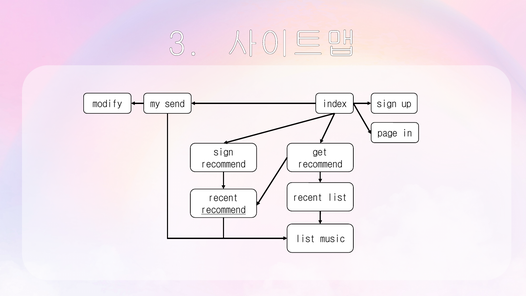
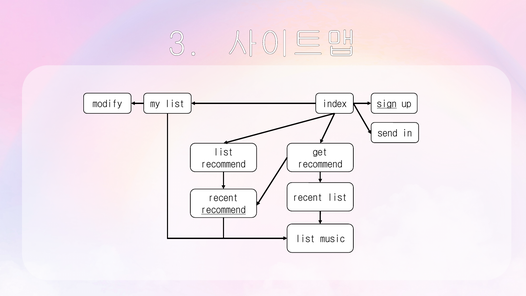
my send: send -> list
sign at (387, 104) underline: none -> present
page: page -> send
sign at (223, 152): sign -> list
